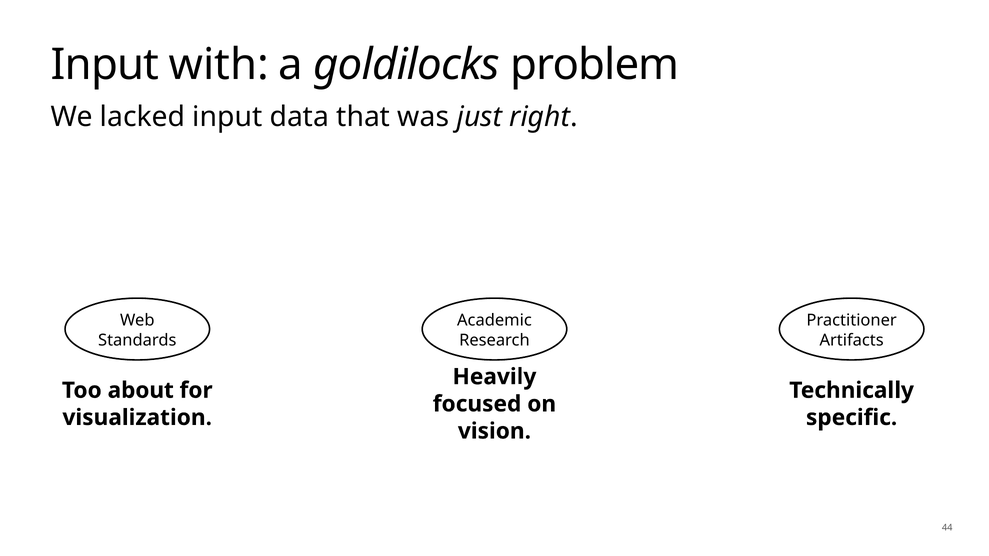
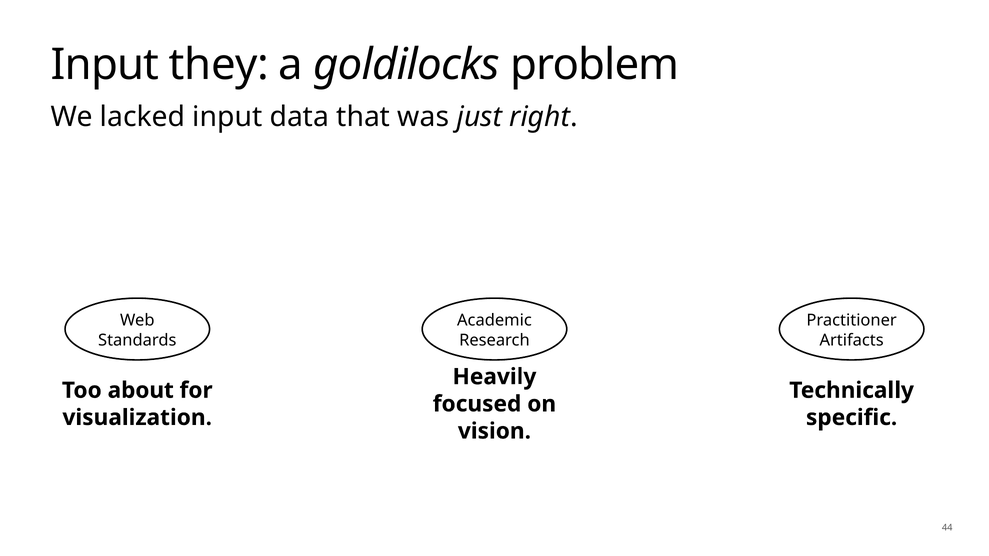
with: with -> they
